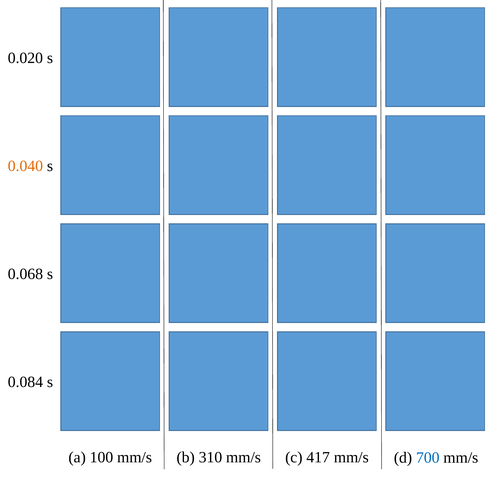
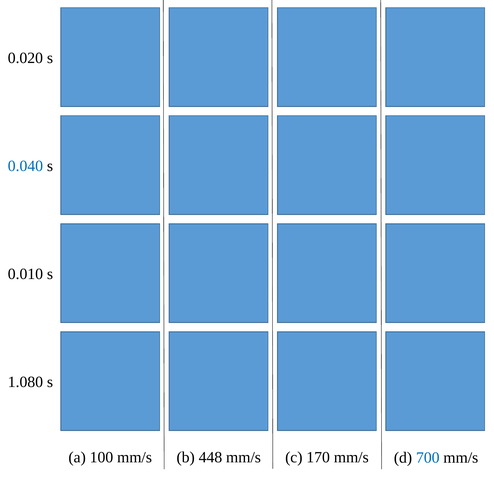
0.040 colour: orange -> blue
0.068: 0.068 -> 0.010
0.084: 0.084 -> 1.080
310: 310 -> 448
417: 417 -> 170
